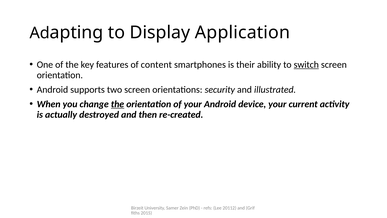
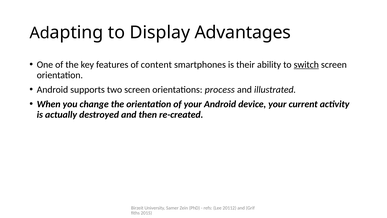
Application: Application -> Advantages
security: security -> process
the at (118, 104) underline: present -> none
